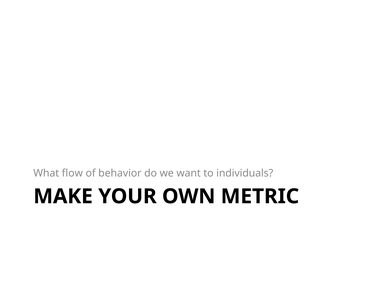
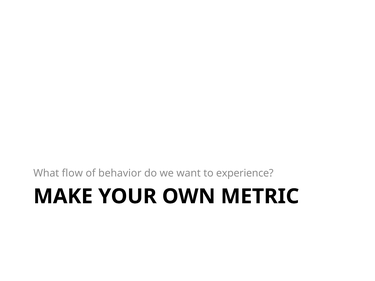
individuals: individuals -> experience
